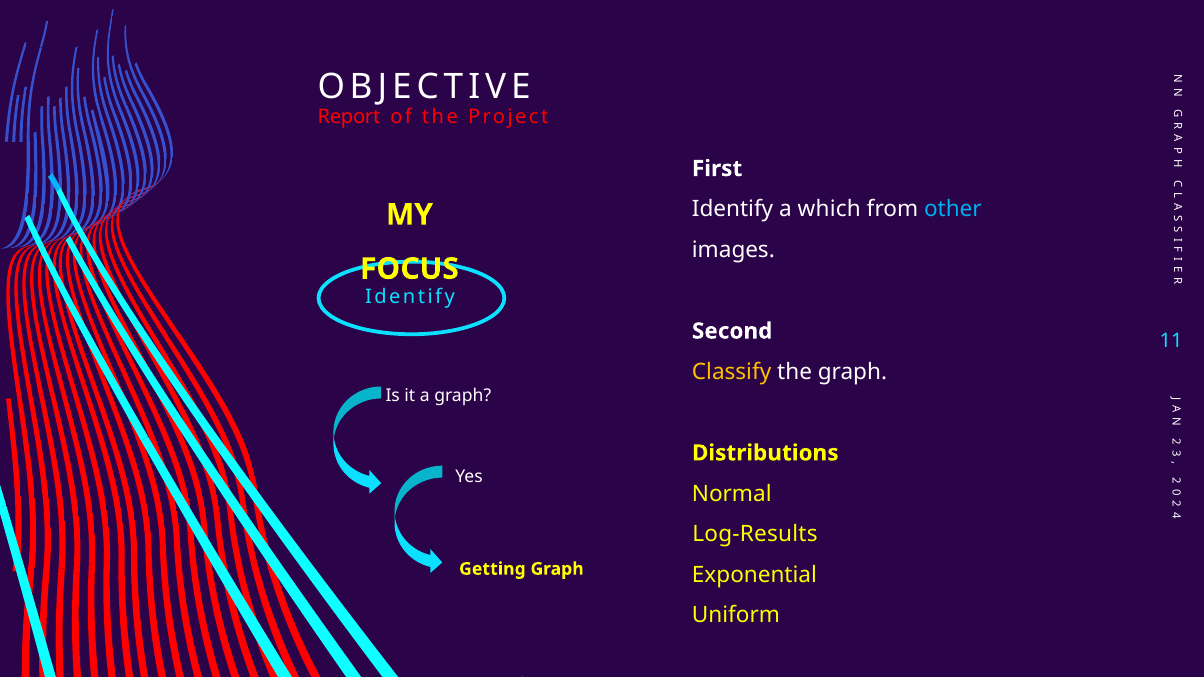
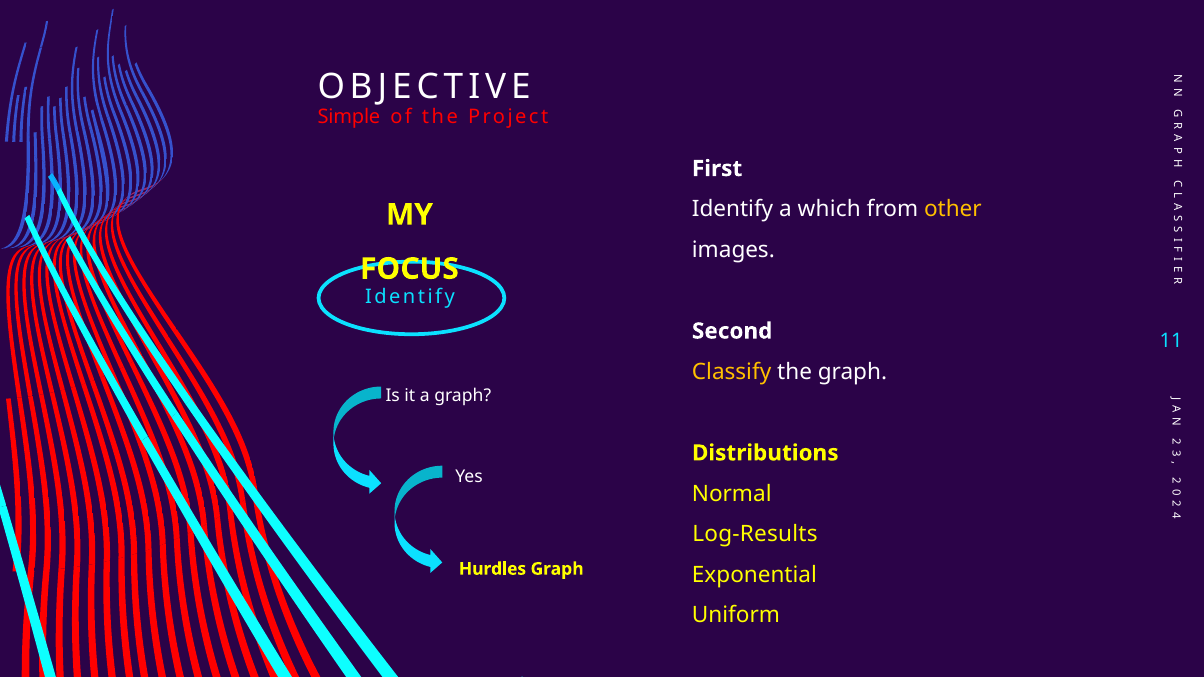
Report: Report -> Simple
other colour: light blue -> yellow
Getting: Getting -> Hurdles
